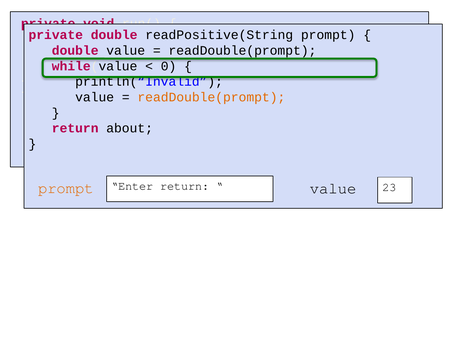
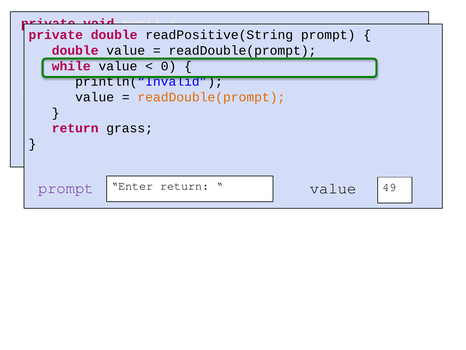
about: about -> grass
prompt at (66, 188) colour: orange -> purple
23: 23 -> 49
